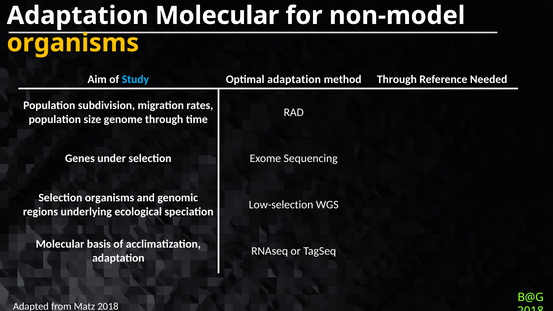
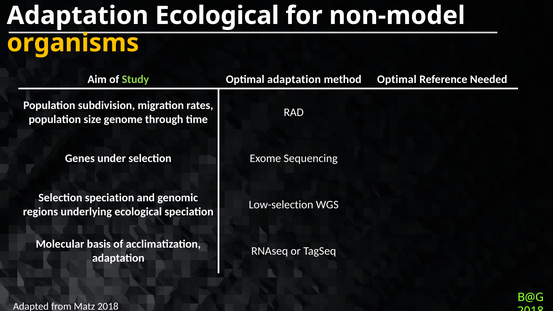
Adaptation Molecular: Molecular -> Ecological
Study colour: light blue -> light green
method Through: Through -> Optimal
Selection organisms: organisms -> speciation
